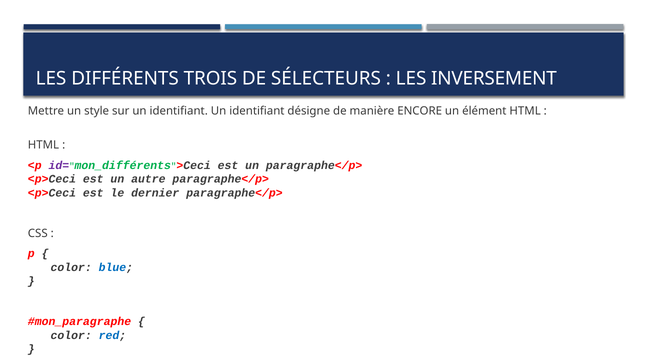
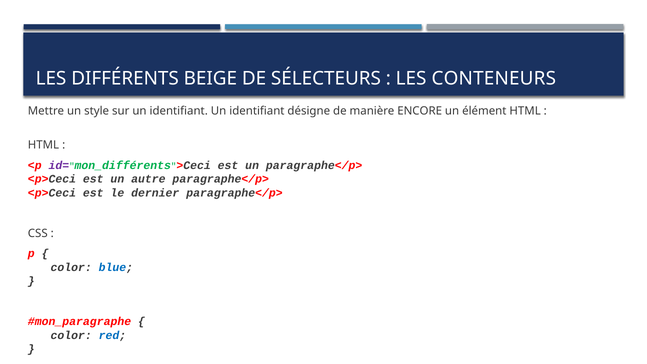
TROIS: TROIS -> BEIGE
INVERSEMENT: INVERSEMENT -> CONTENEURS
